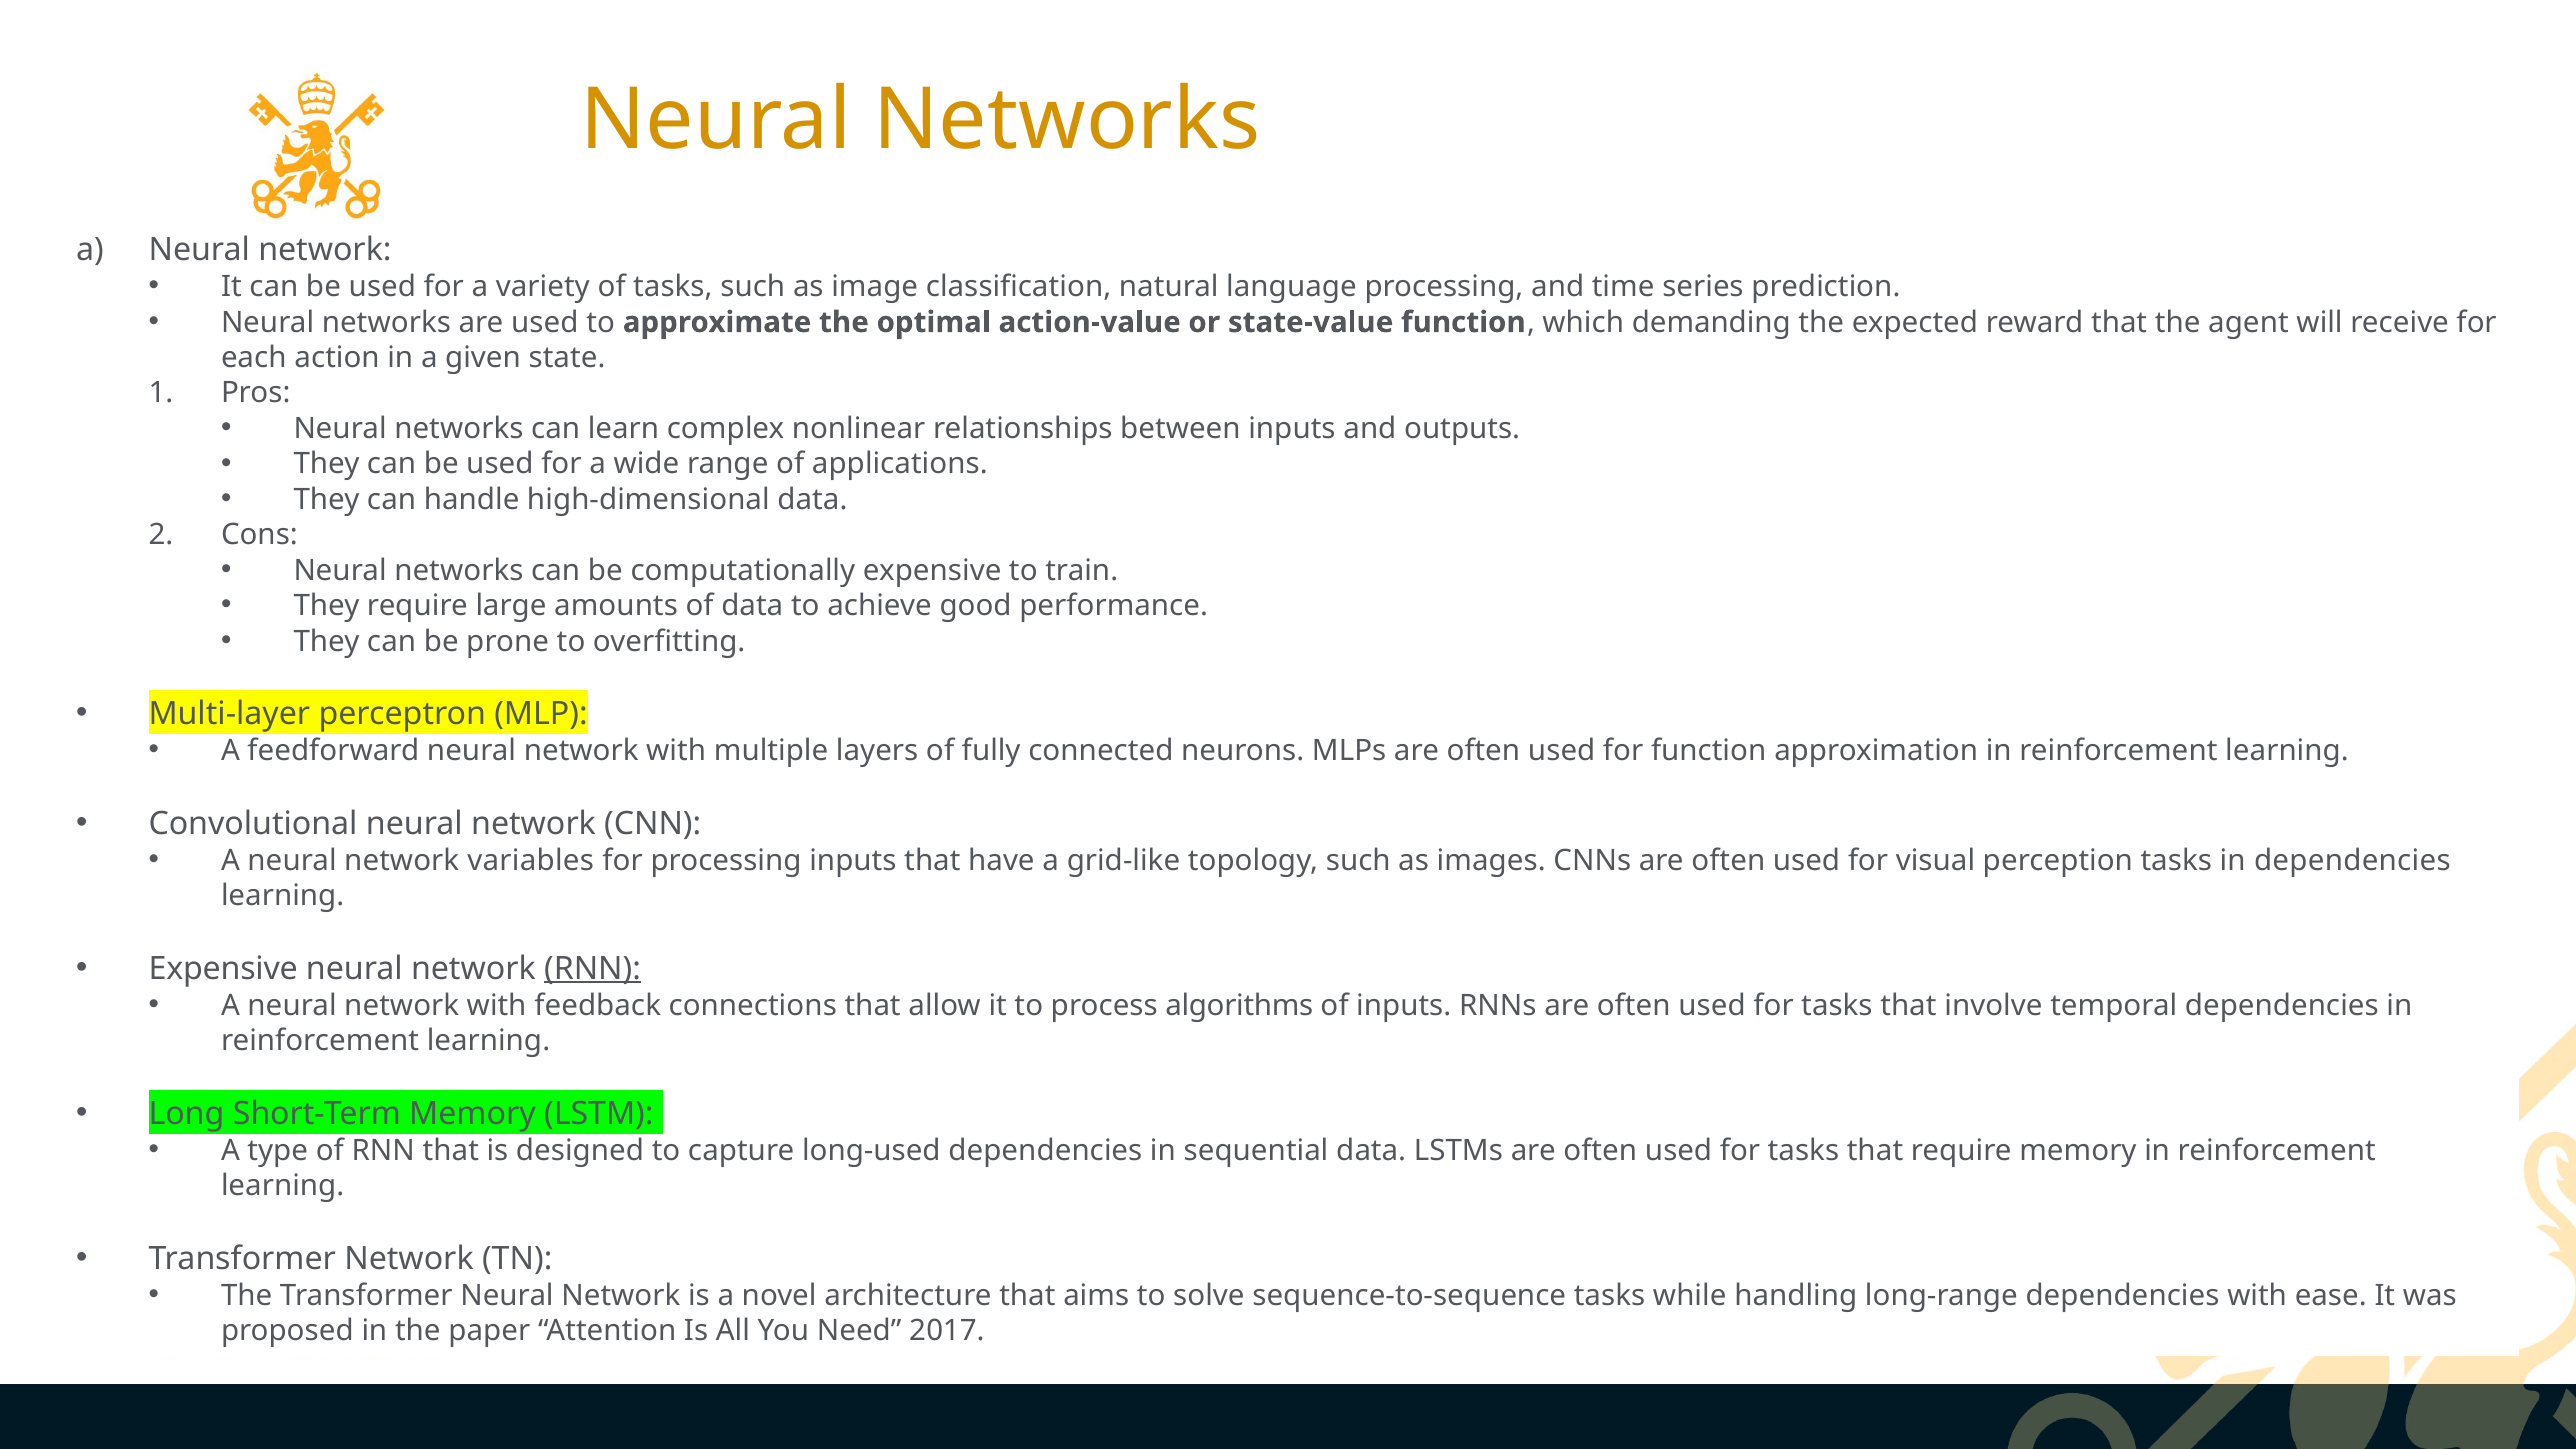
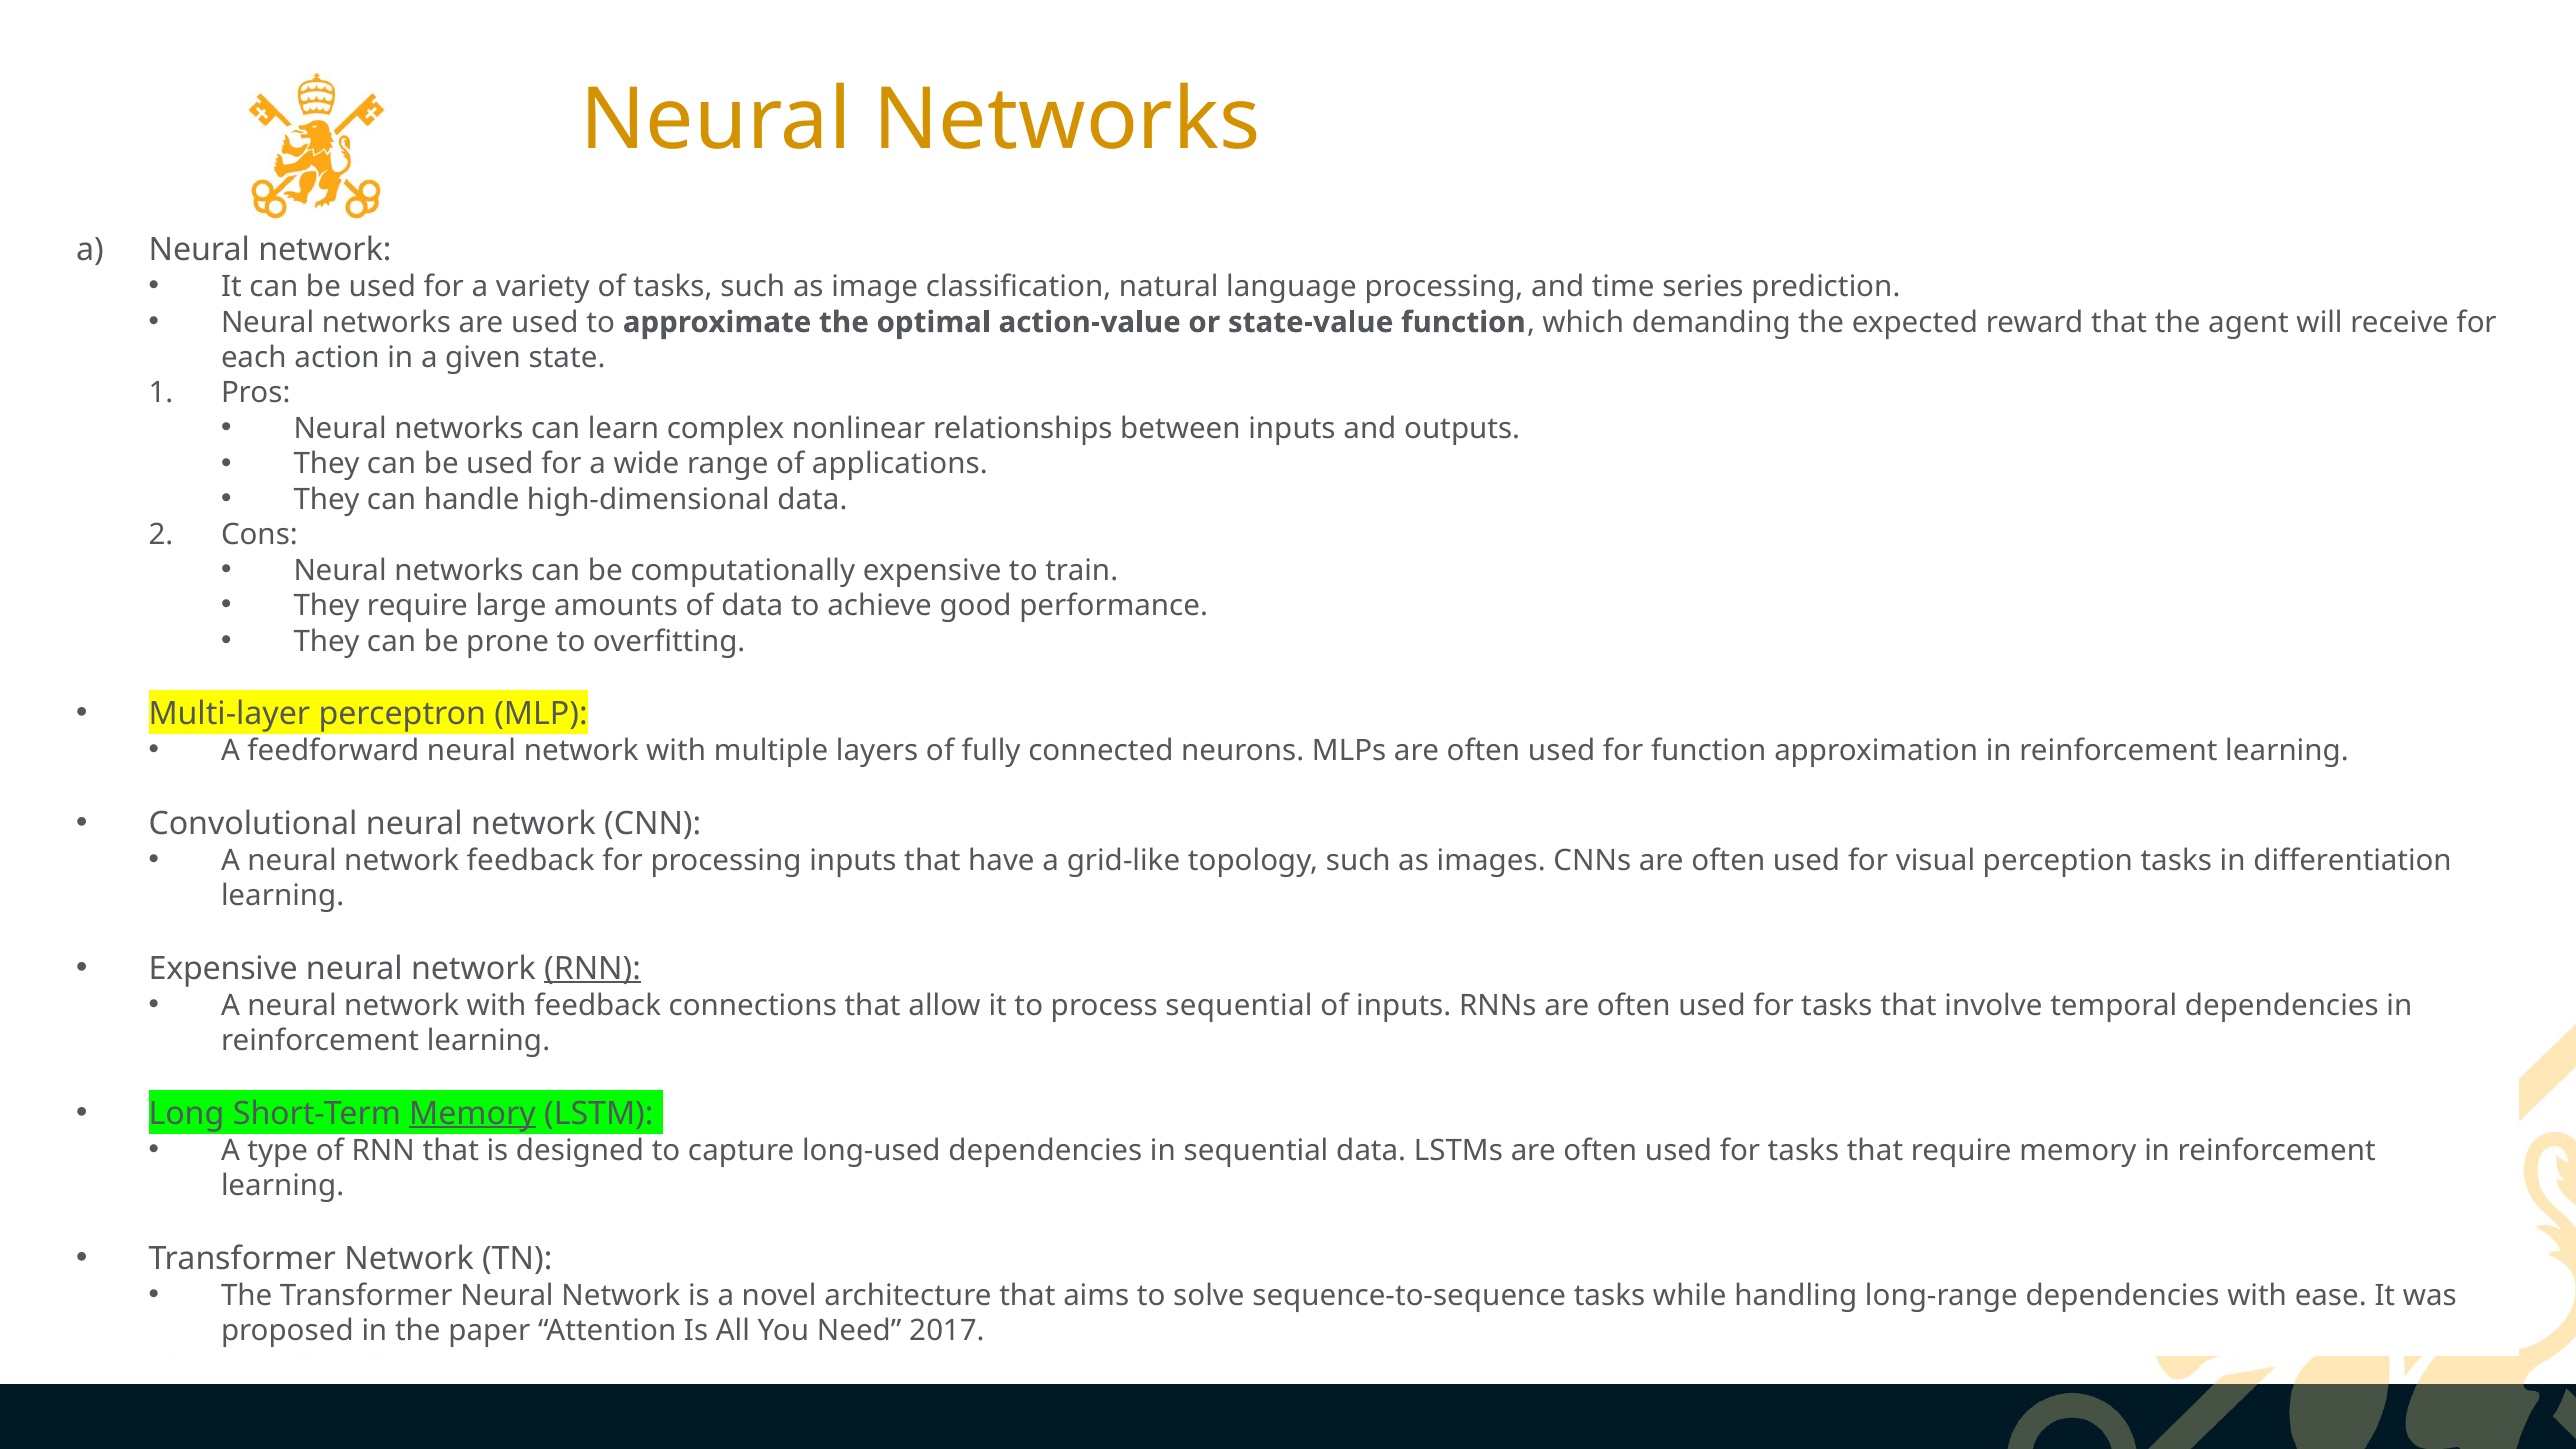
network variables: variables -> feedback
in dependencies: dependencies -> differentiation
process algorithms: algorithms -> sequential
Memory at (472, 1114) underline: none -> present
